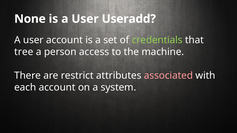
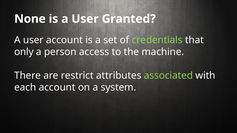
Useradd: Useradd -> Granted
tree: tree -> only
associated colour: pink -> light green
